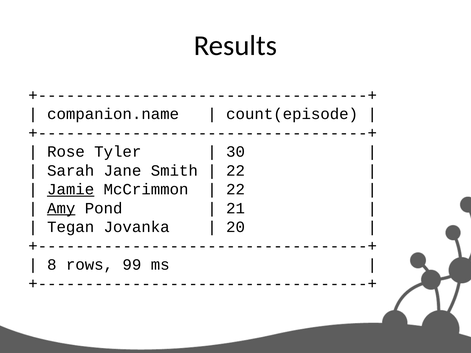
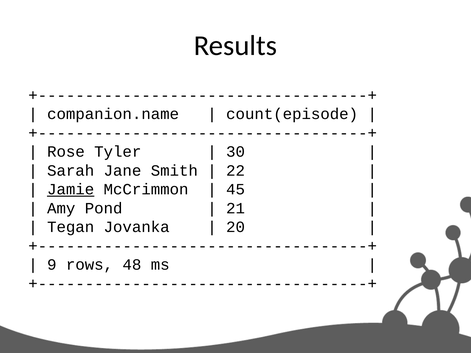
22 at (236, 190): 22 -> 45
Amy underline: present -> none
8: 8 -> 9
99: 99 -> 48
